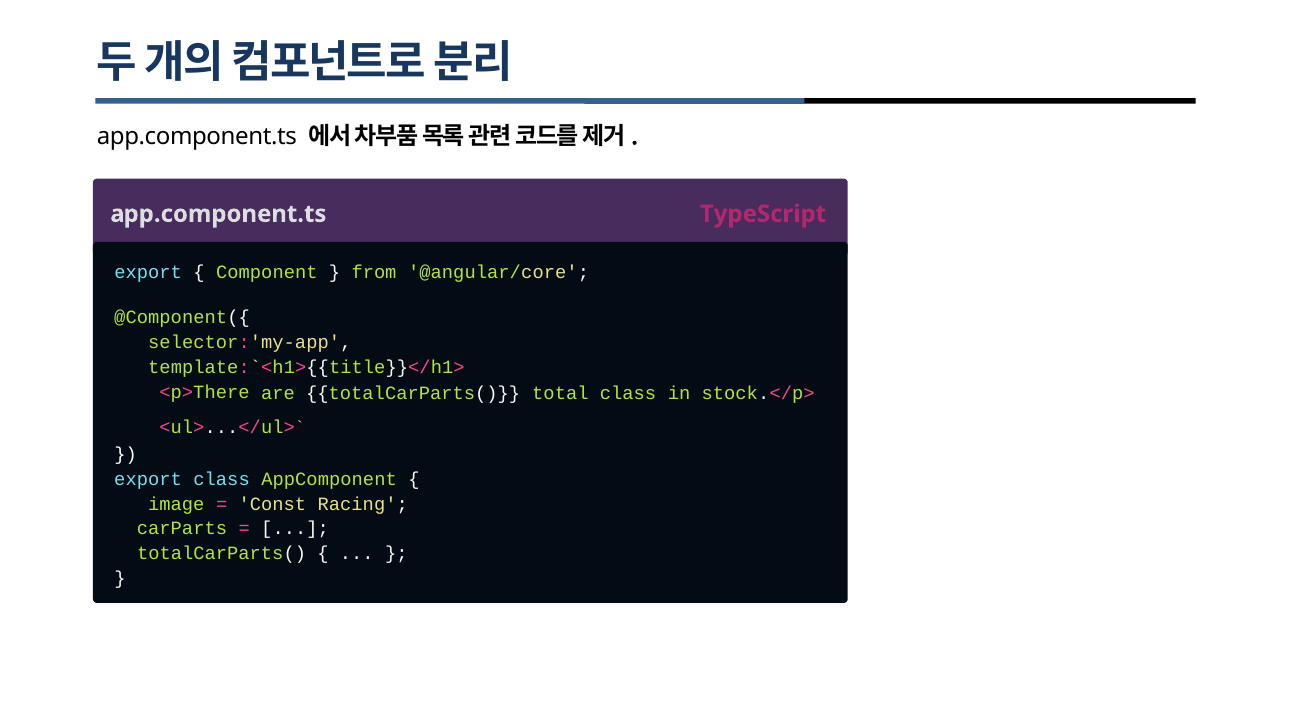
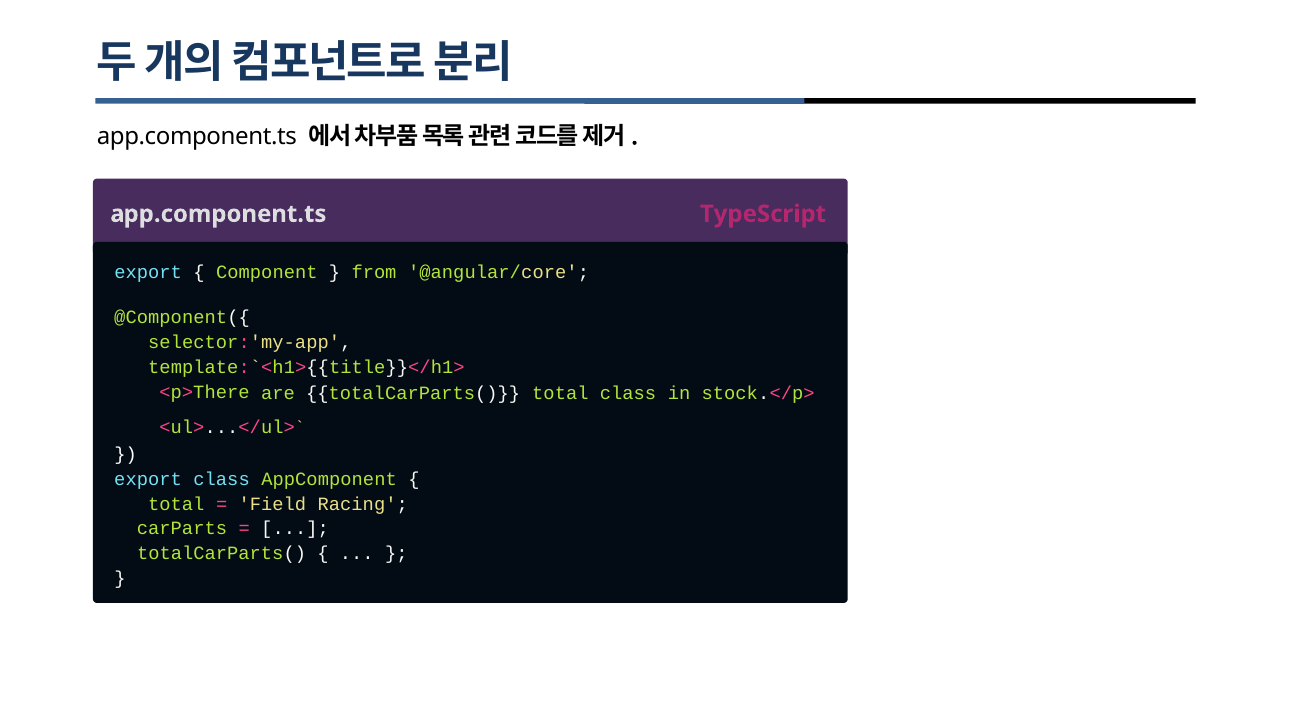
image at (176, 504): image -> total
Const: Const -> Field
